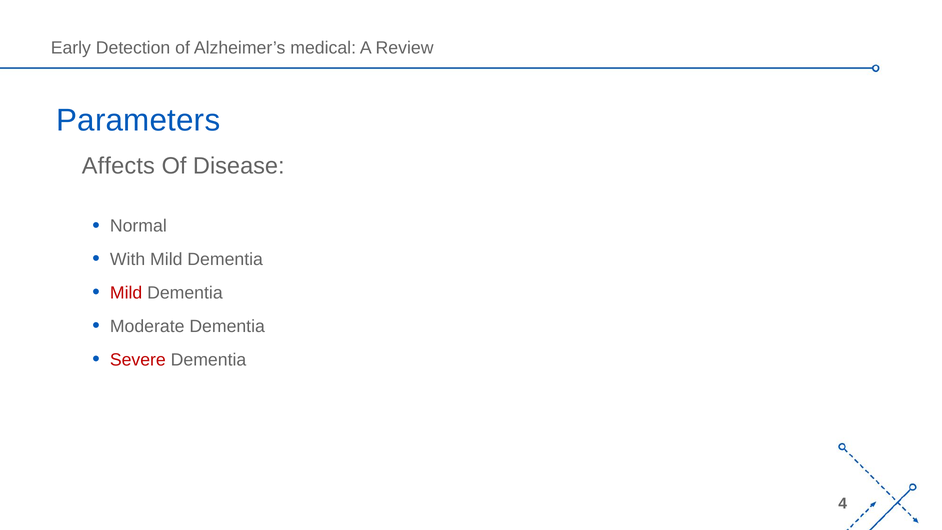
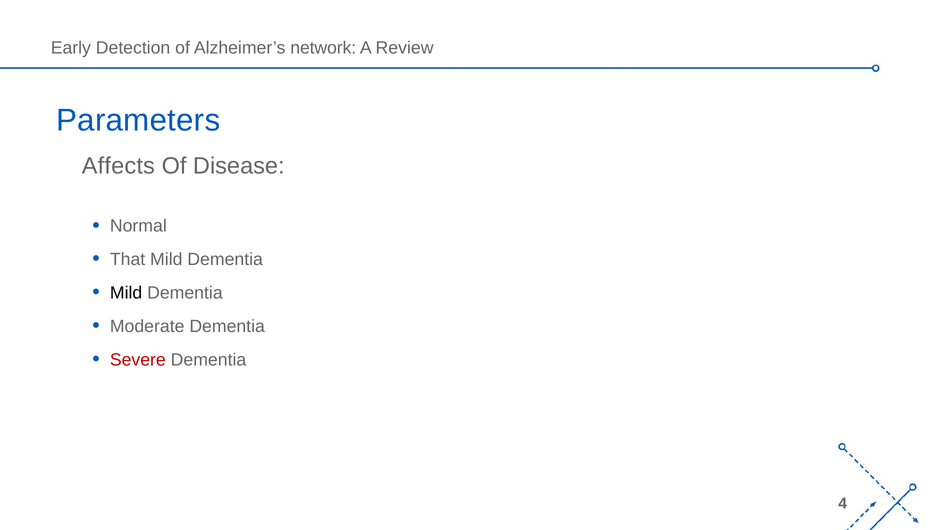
medical: medical -> network
With: With -> That
Mild at (126, 293) colour: red -> black
